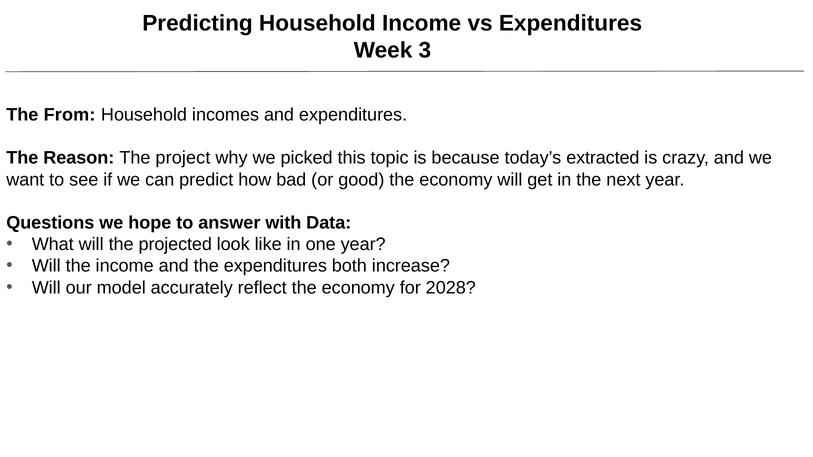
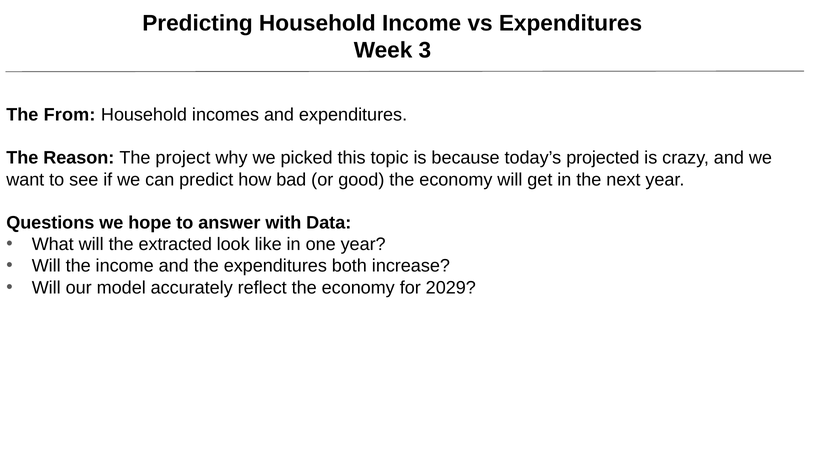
extracted: extracted -> projected
projected: projected -> extracted
2028: 2028 -> 2029
